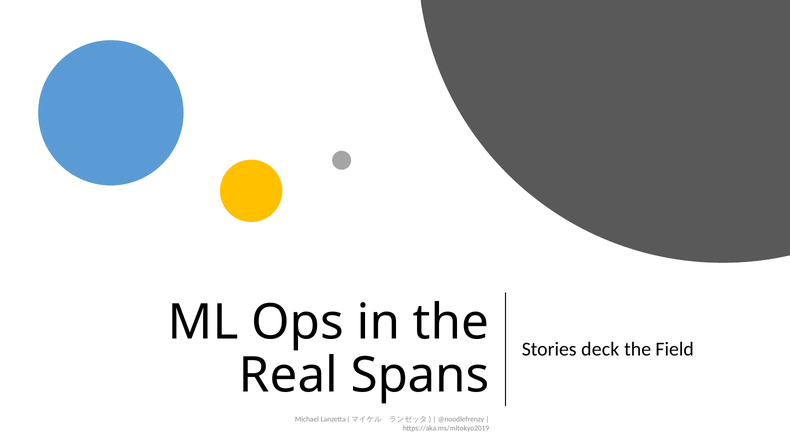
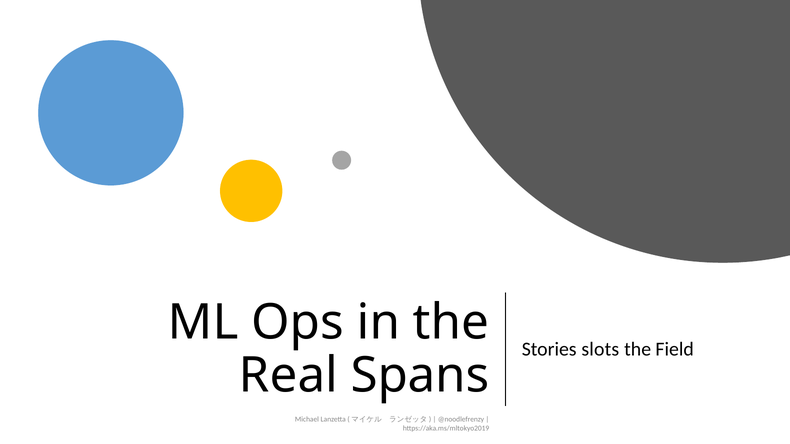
deck: deck -> slots
